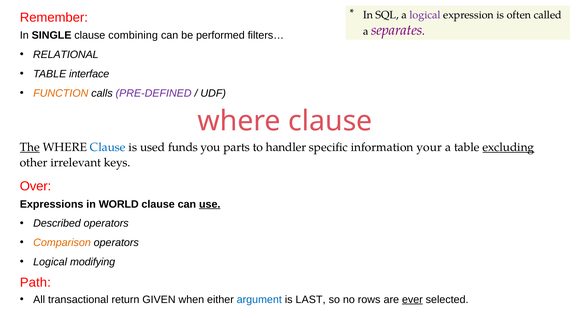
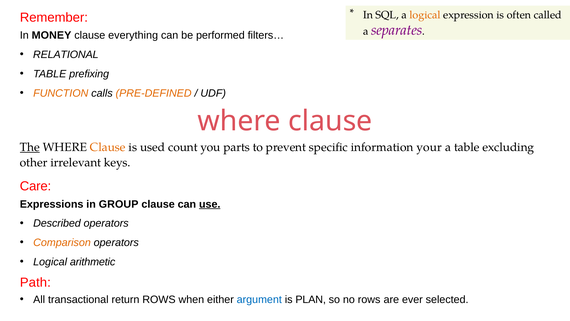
logical at (425, 15) colour: purple -> orange
SINGLE: SINGLE -> MONEY
combining: combining -> everything
interface: interface -> prefixing
PRE-DEFINED colour: purple -> orange
Clause at (108, 147) colour: blue -> orange
funds: funds -> count
handler: handler -> prevent
excluding underline: present -> none
Over: Over -> Care
WORLD: WORLD -> GROUP
modifying: modifying -> arithmetic
return GIVEN: GIVEN -> ROWS
LAST: LAST -> PLAN
ever underline: present -> none
